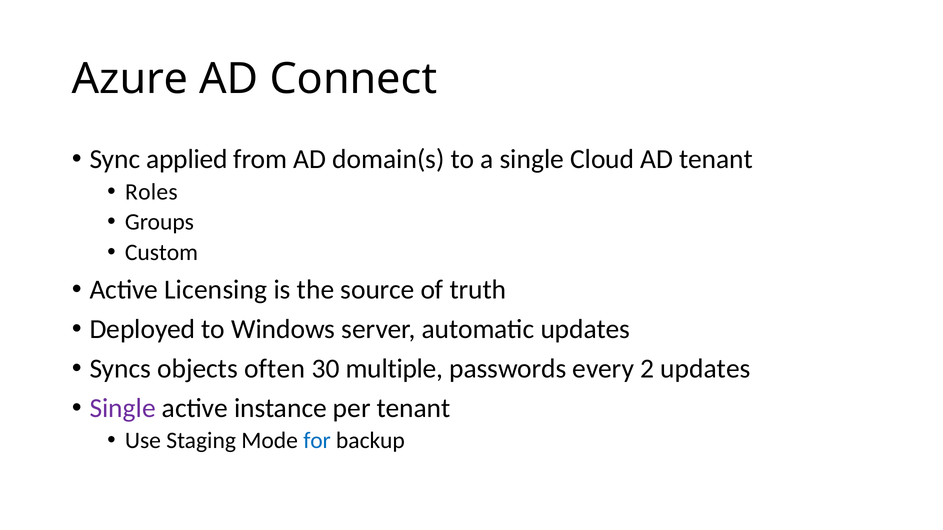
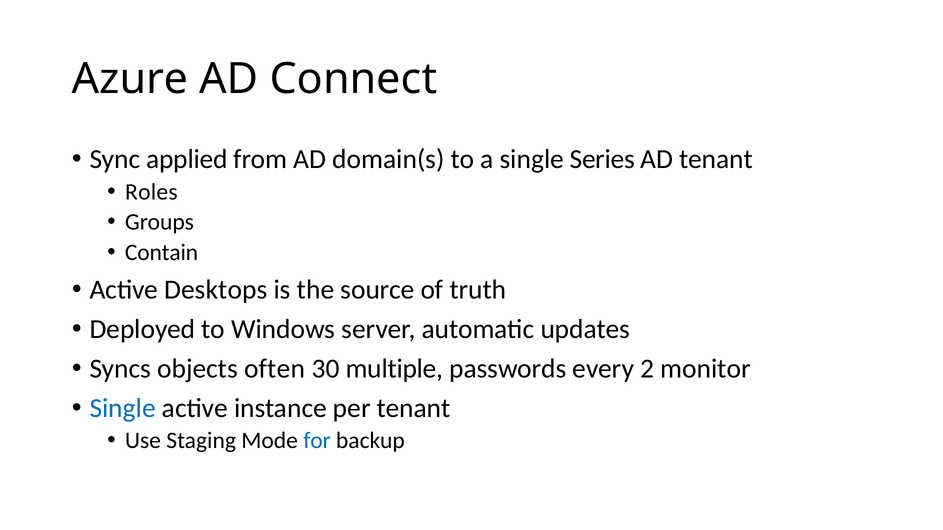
Cloud: Cloud -> Series
Custom: Custom -> Contain
Licensing: Licensing -> Desktops
2 updates: updates -> monitor
Single at (123, 408) colour: purple -> blue
